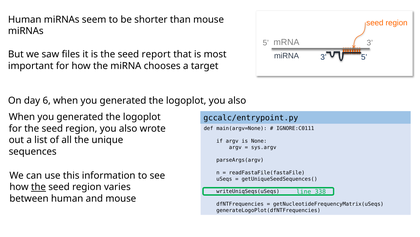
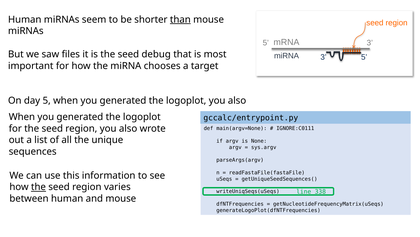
than underline: none -> present
report: report -> debug
day 6: 6 -> 5
